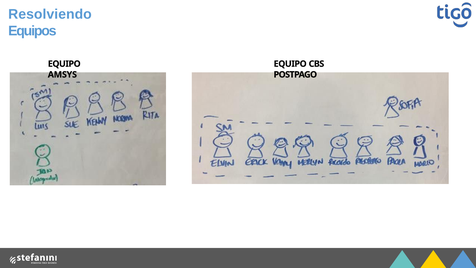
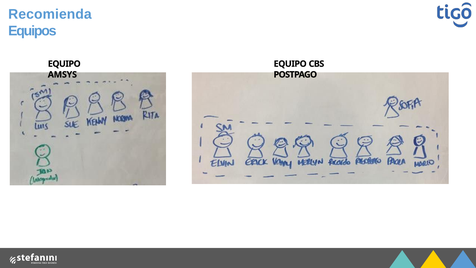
Resolviendo: Resolviendo -> Recomienda
